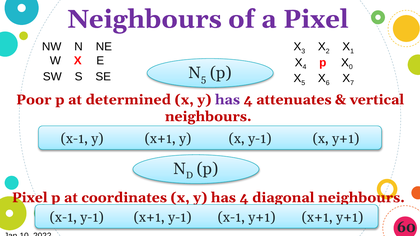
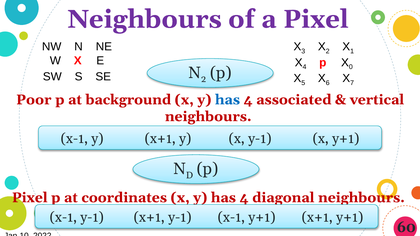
N 5: 5 -> 2
determined: determined -> background
has at (227, 100) colour: purple -> blue
attenuates: attenuates -> associated
